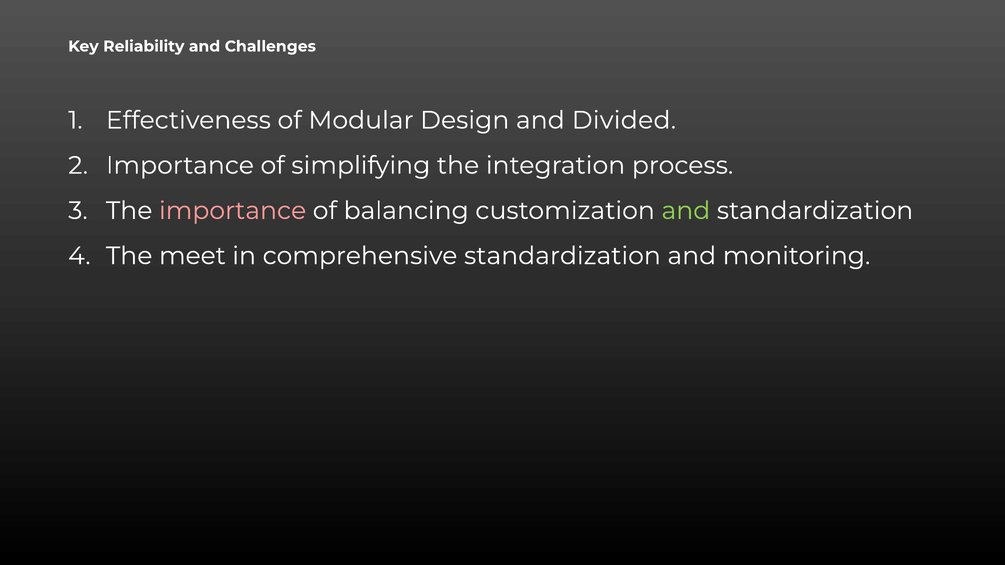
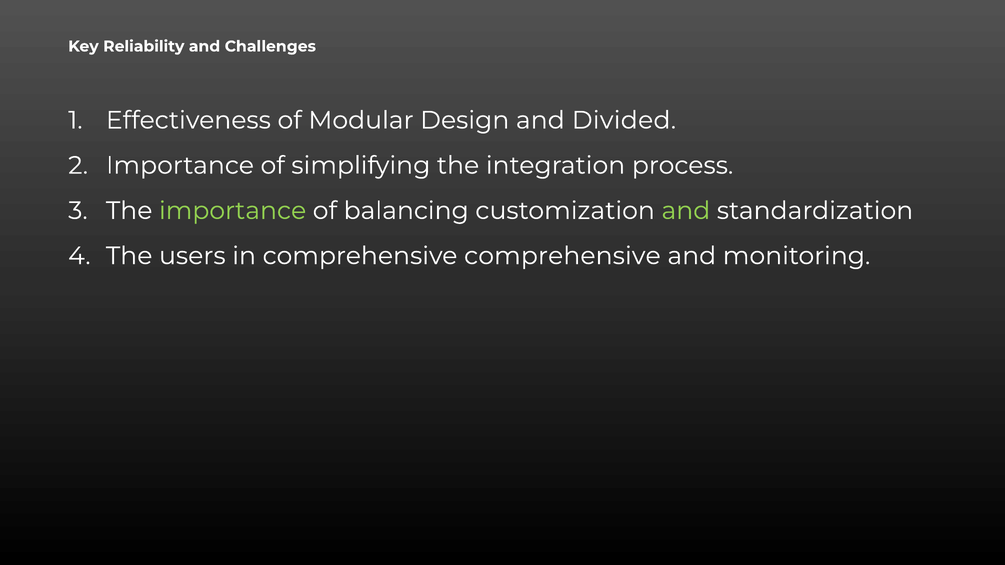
importance at (233, 211) colour: pink -> light green
meet: meet -> users
comprehensive standardization: standardization -> comprehensive
